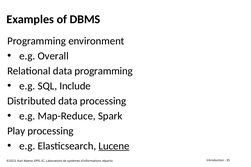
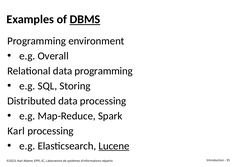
DBMS underline: none -> present
Include: Include -> Storing
Play at (16, 131): Play -> Karl
